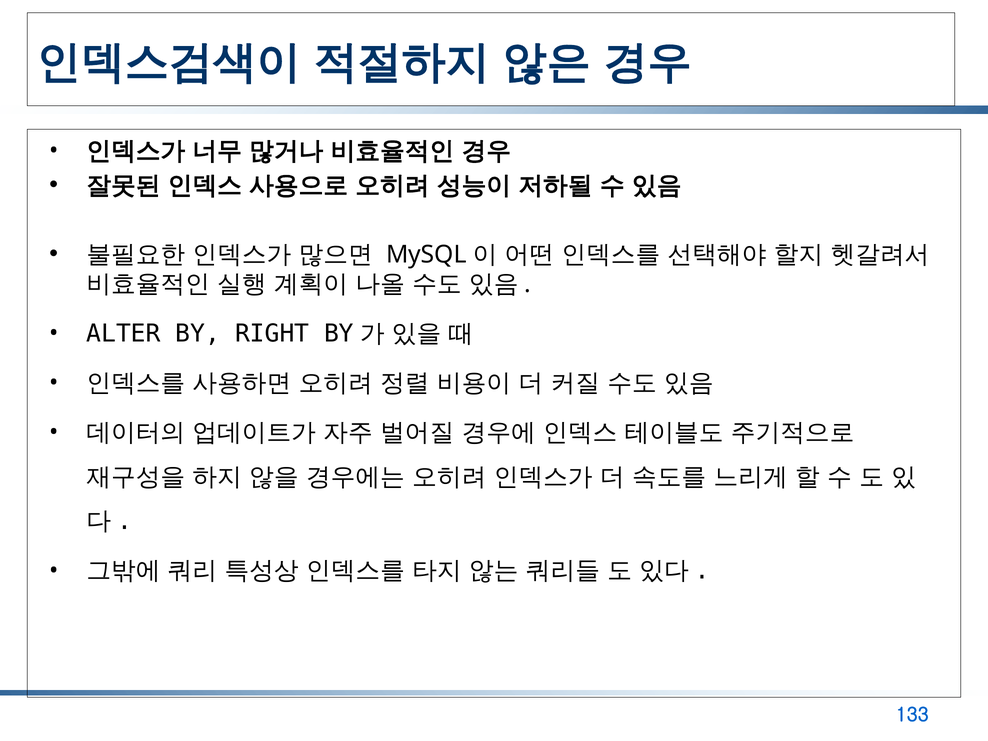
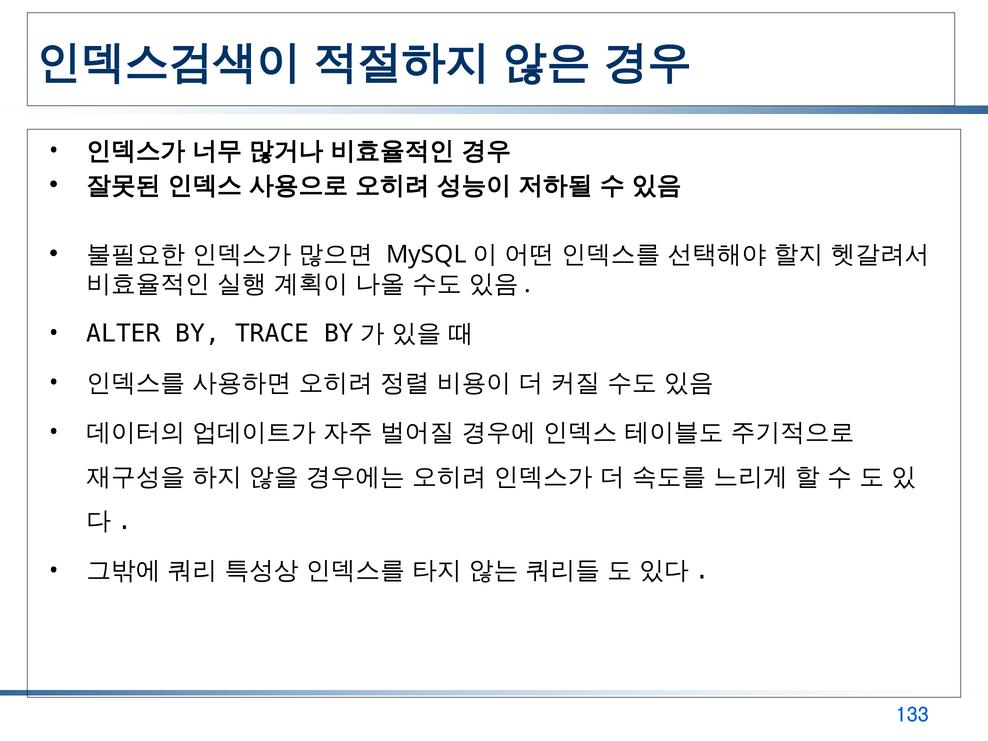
RIGHT: RIGHT -> TRACE
